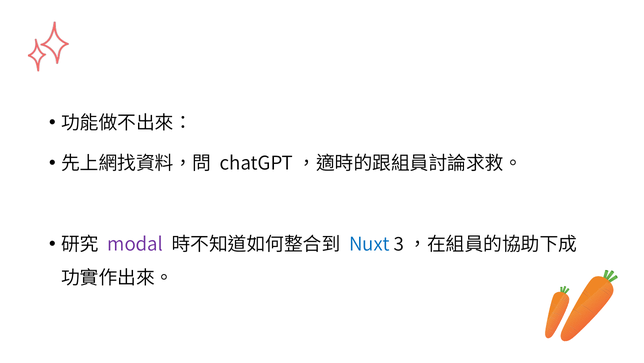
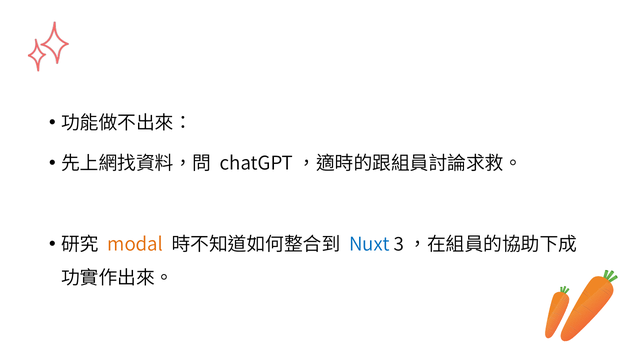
modal colour: purple -> orange
